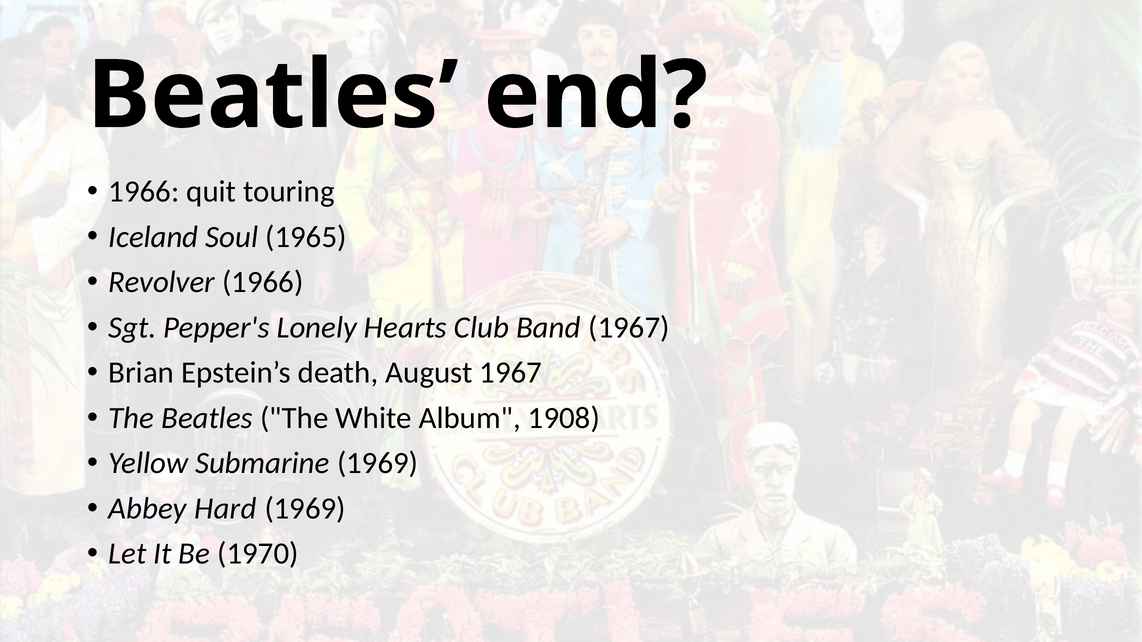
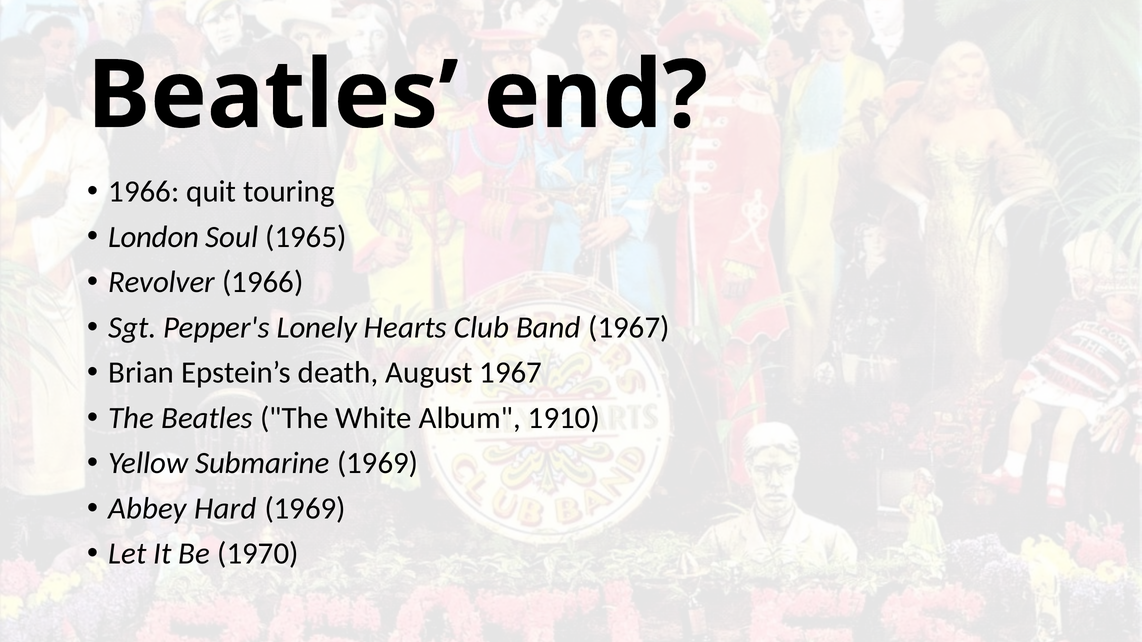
Iceland: Iceland -> London
1908: 1908 -> 1910
